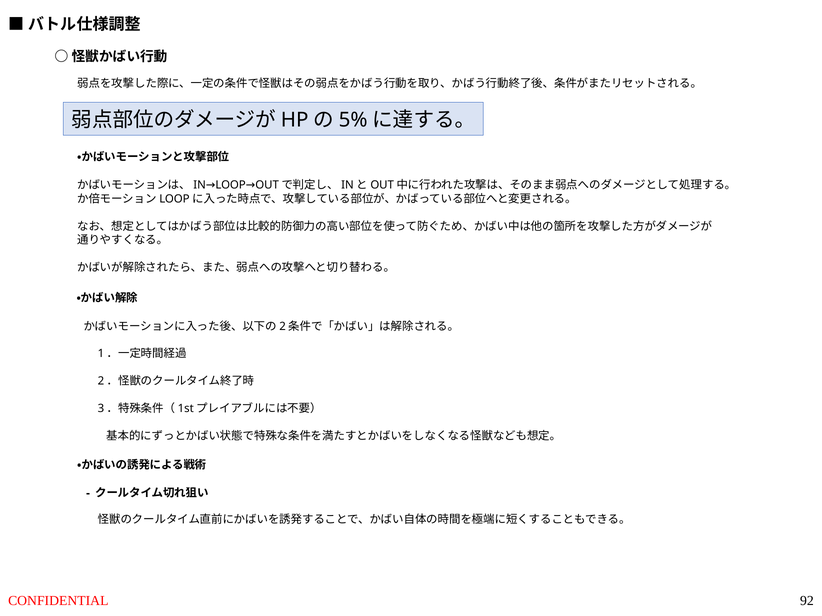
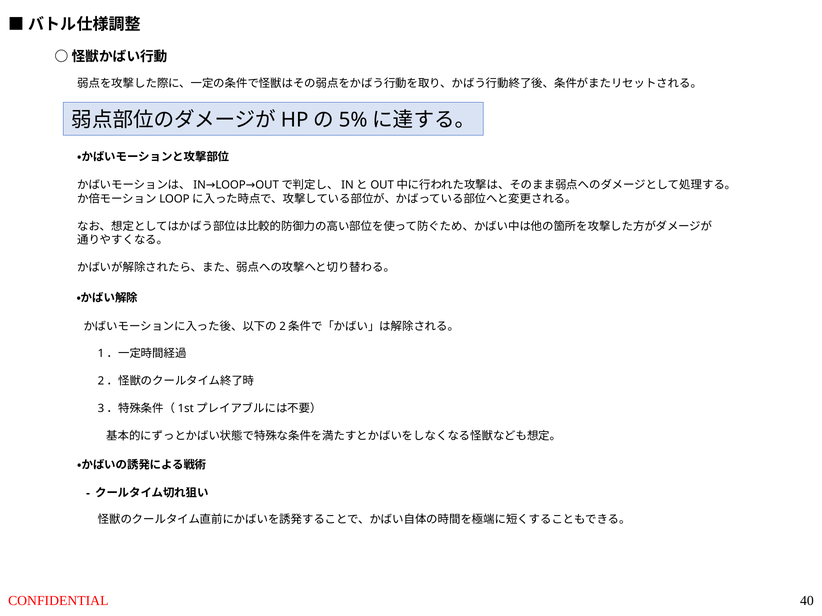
92: 92 -> 40
